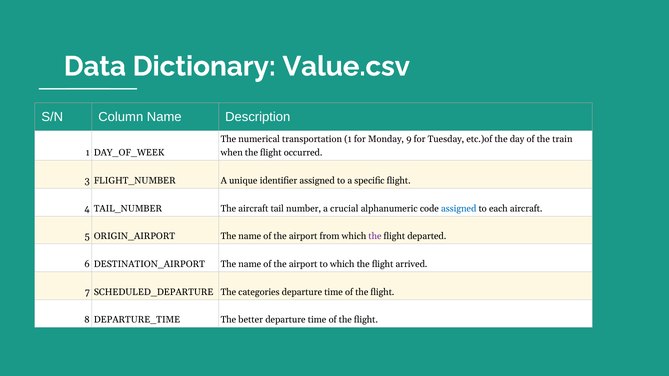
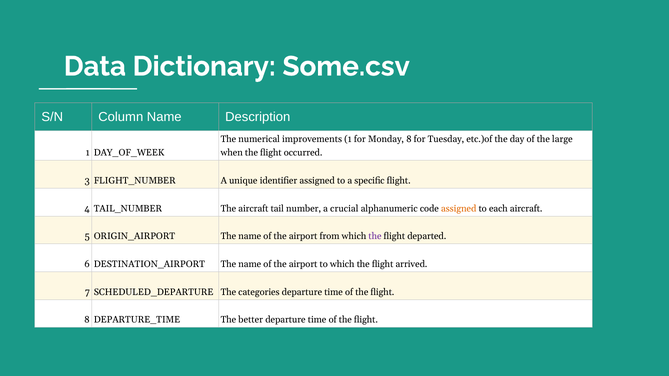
Value.csv: Value.csv -> Some.csv
transportation: transportation -> improvements
Monday 9: 9 -> 8
train: train -> large
assigned at (459, 209) colour: blue -> orange
